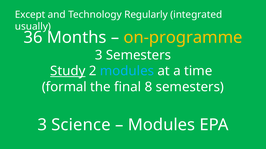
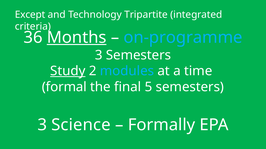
Regularly: Regularly -> Tripartite
usually: usually -> criteria
Months underline: none -> present
on-programme colour: yellow -> light blue
8: 8 -> 5
Modules at (161, 125): Modules -> Formally
